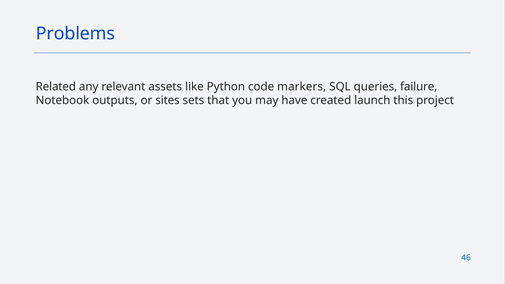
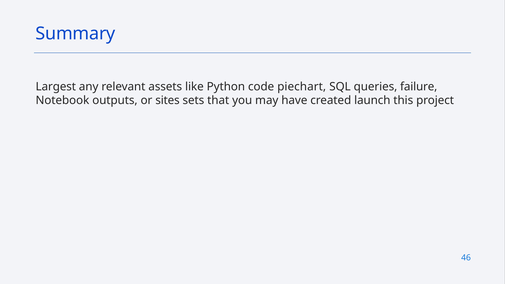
Problems: Problems -> Summary
Related: Related -> Largest
markers: markers -> piechart
